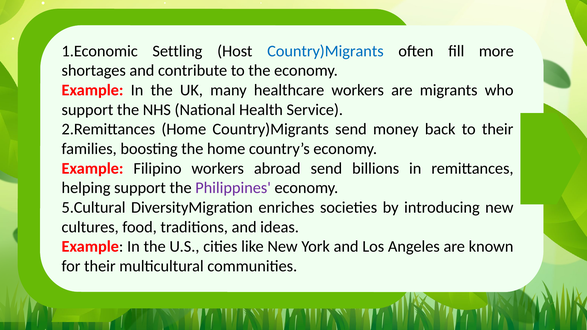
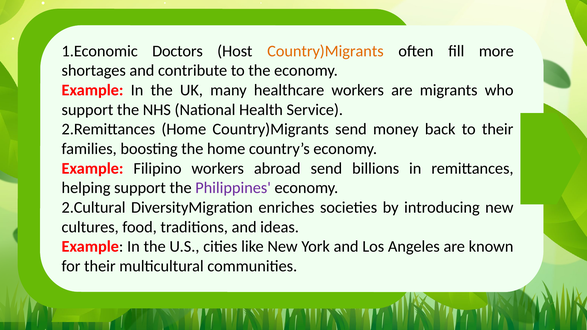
Settling: Settling -> Doctors
Country)Migrants at (325, 51) colour: blue -> orange
5.Cultural: 5.Cultural -> 2.Cultural
